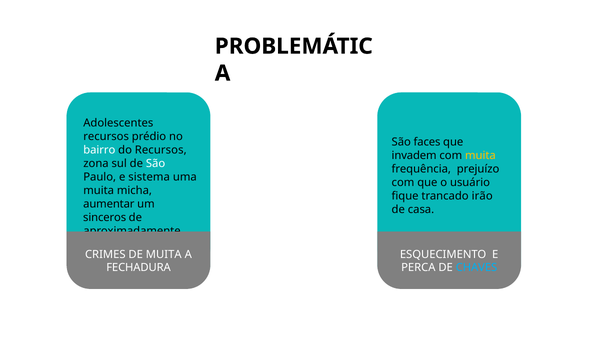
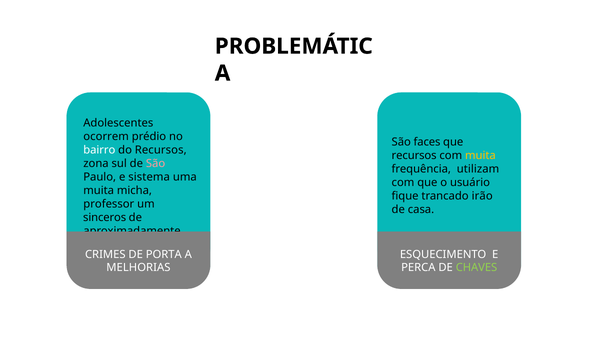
recursos at (106, 137): recursos -> ocorrem
invadem at (414, 156): invadem -> recursos
São at (156, 164) colour: white -> pink
prejuízo: prejuízo -> utilizam
aumentar: aumentar -> professor
DE MUITA: MUITA -> PORTA
FECHADURA: FECHADURA -> MELHORIAS
CHAVES colour: light blue -> light green
